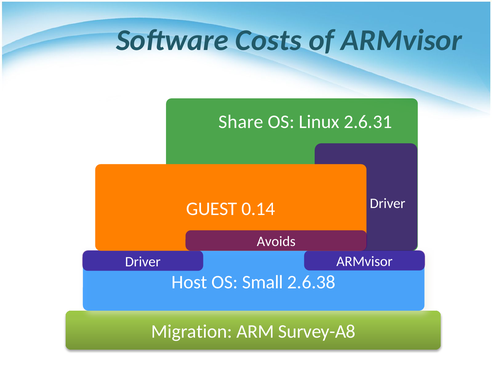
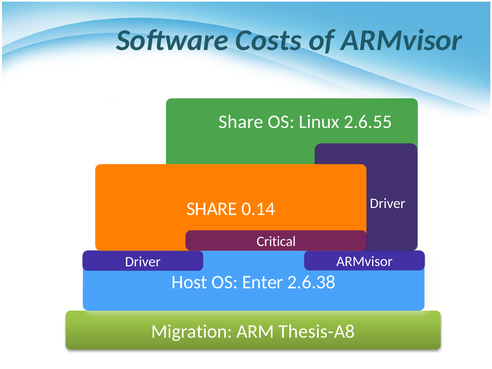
2.6.31: 2.6.31 -> 2.6.55
GUEST at (212, 209): GUEST -> SHARE
Avoids: Avoids -> Critical
Small: Small -> Enter
Survey-A8: Survey-A8 -> Thesis-A8
